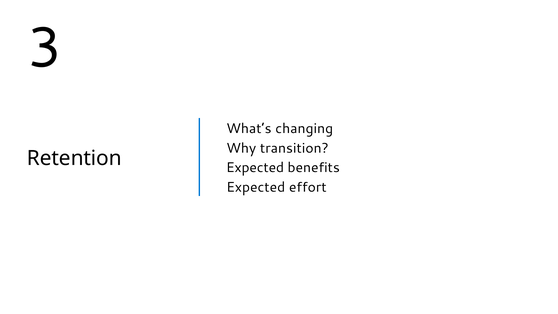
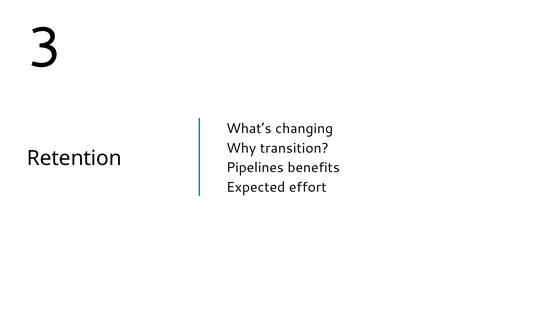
Expected at (255, 168): Expected -> Pipelines
